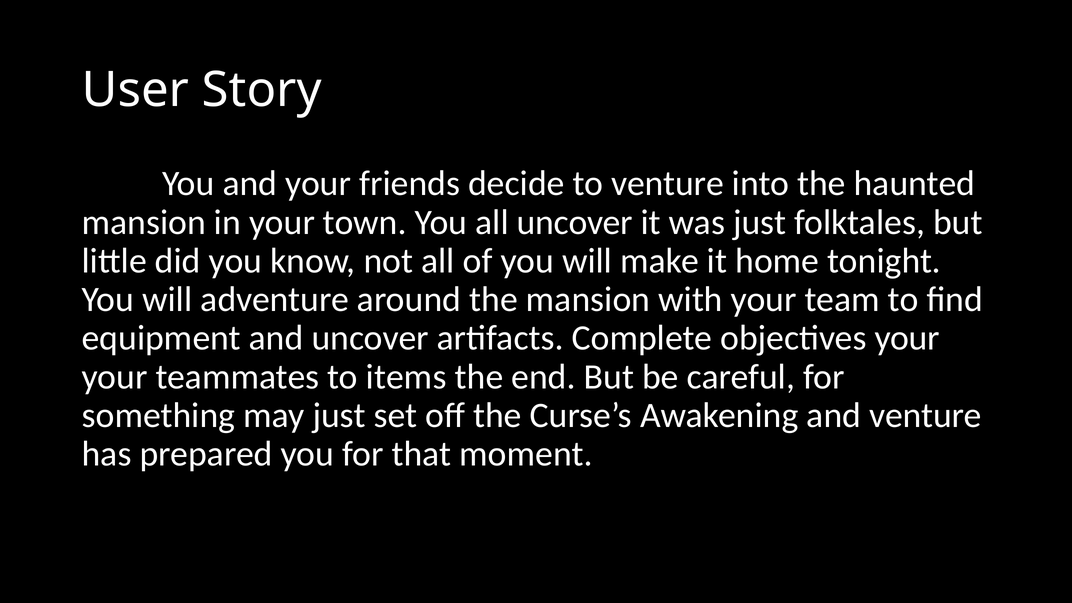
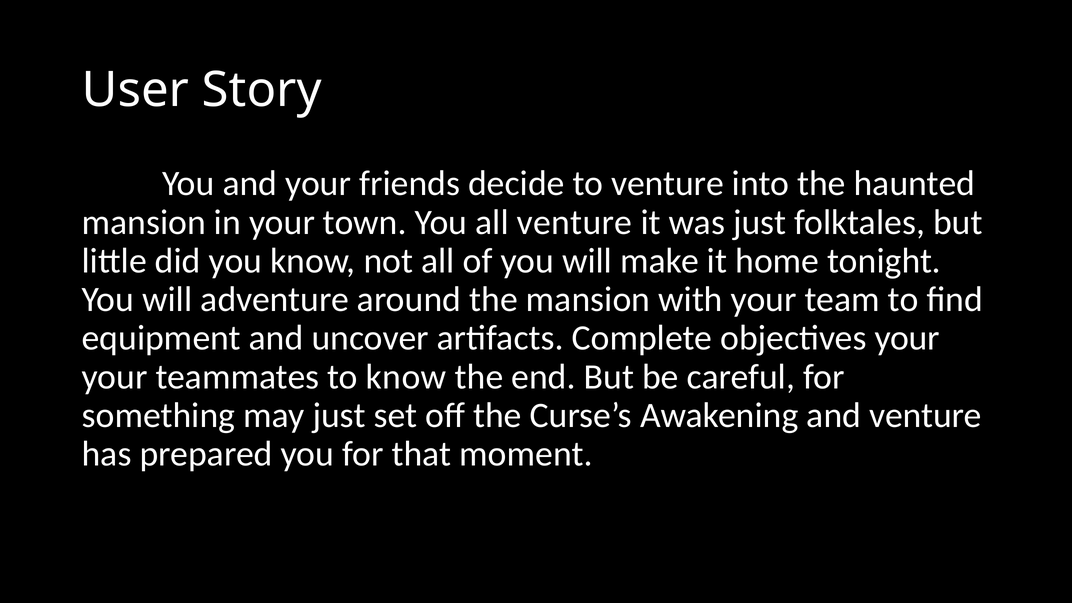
all uncover: uncover -> venture
to items: items -> know
